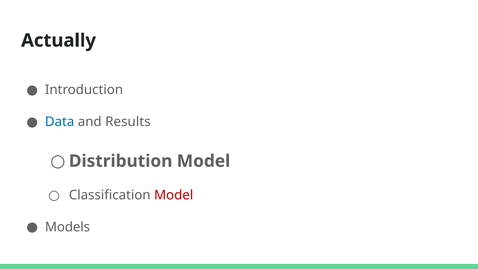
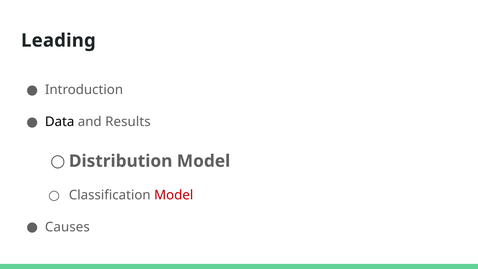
Actually: Actually -> Leading
Data colour: blue -> black
Models: Models -> Causes
